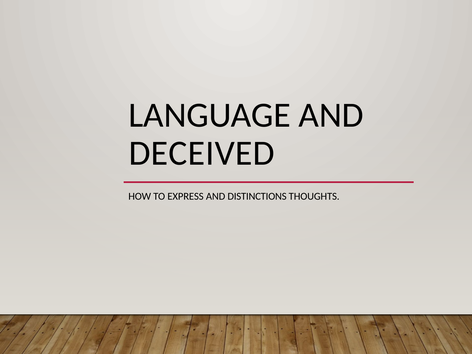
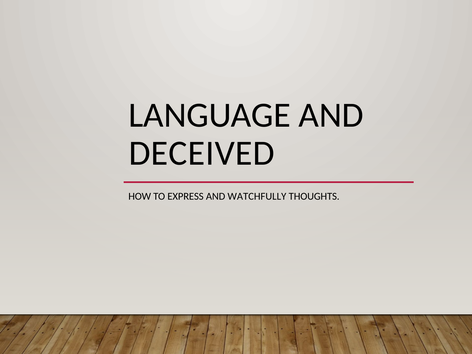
DISTINCTIONS: DISTINCTIONS -> WATCHFULLY
